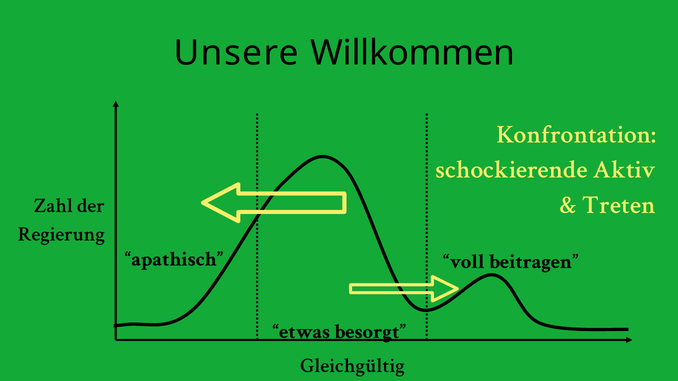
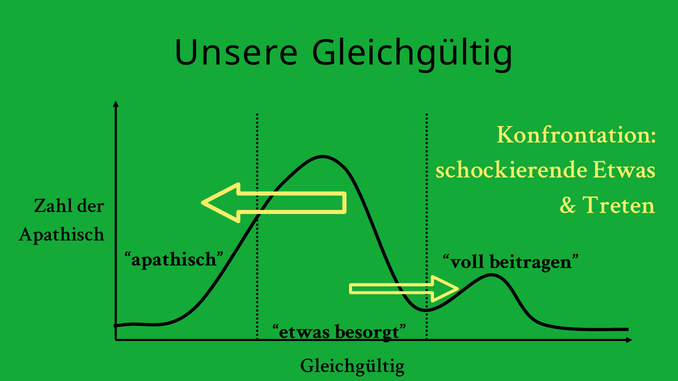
Unsere Willkommen: Willkommen -> Gleichgültig
schockierende Aktiv: Aktiv -> Etwas
Regierung at (61, 234): Regierung -> Apathisch
